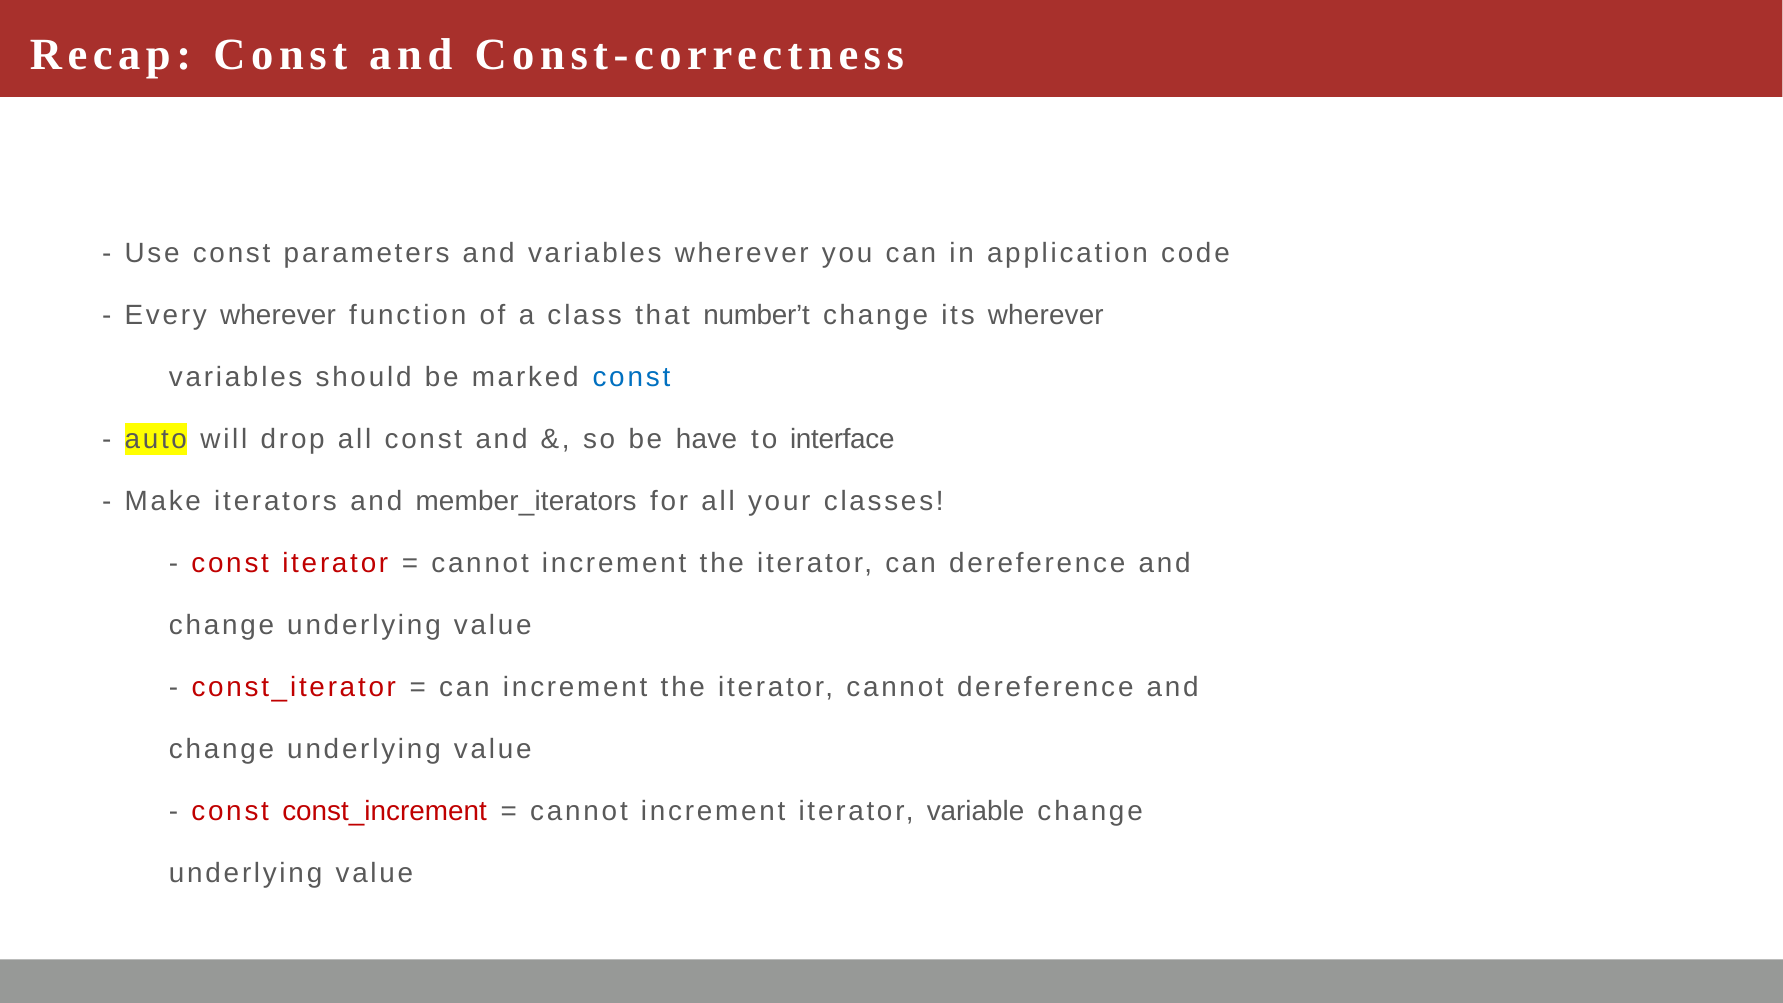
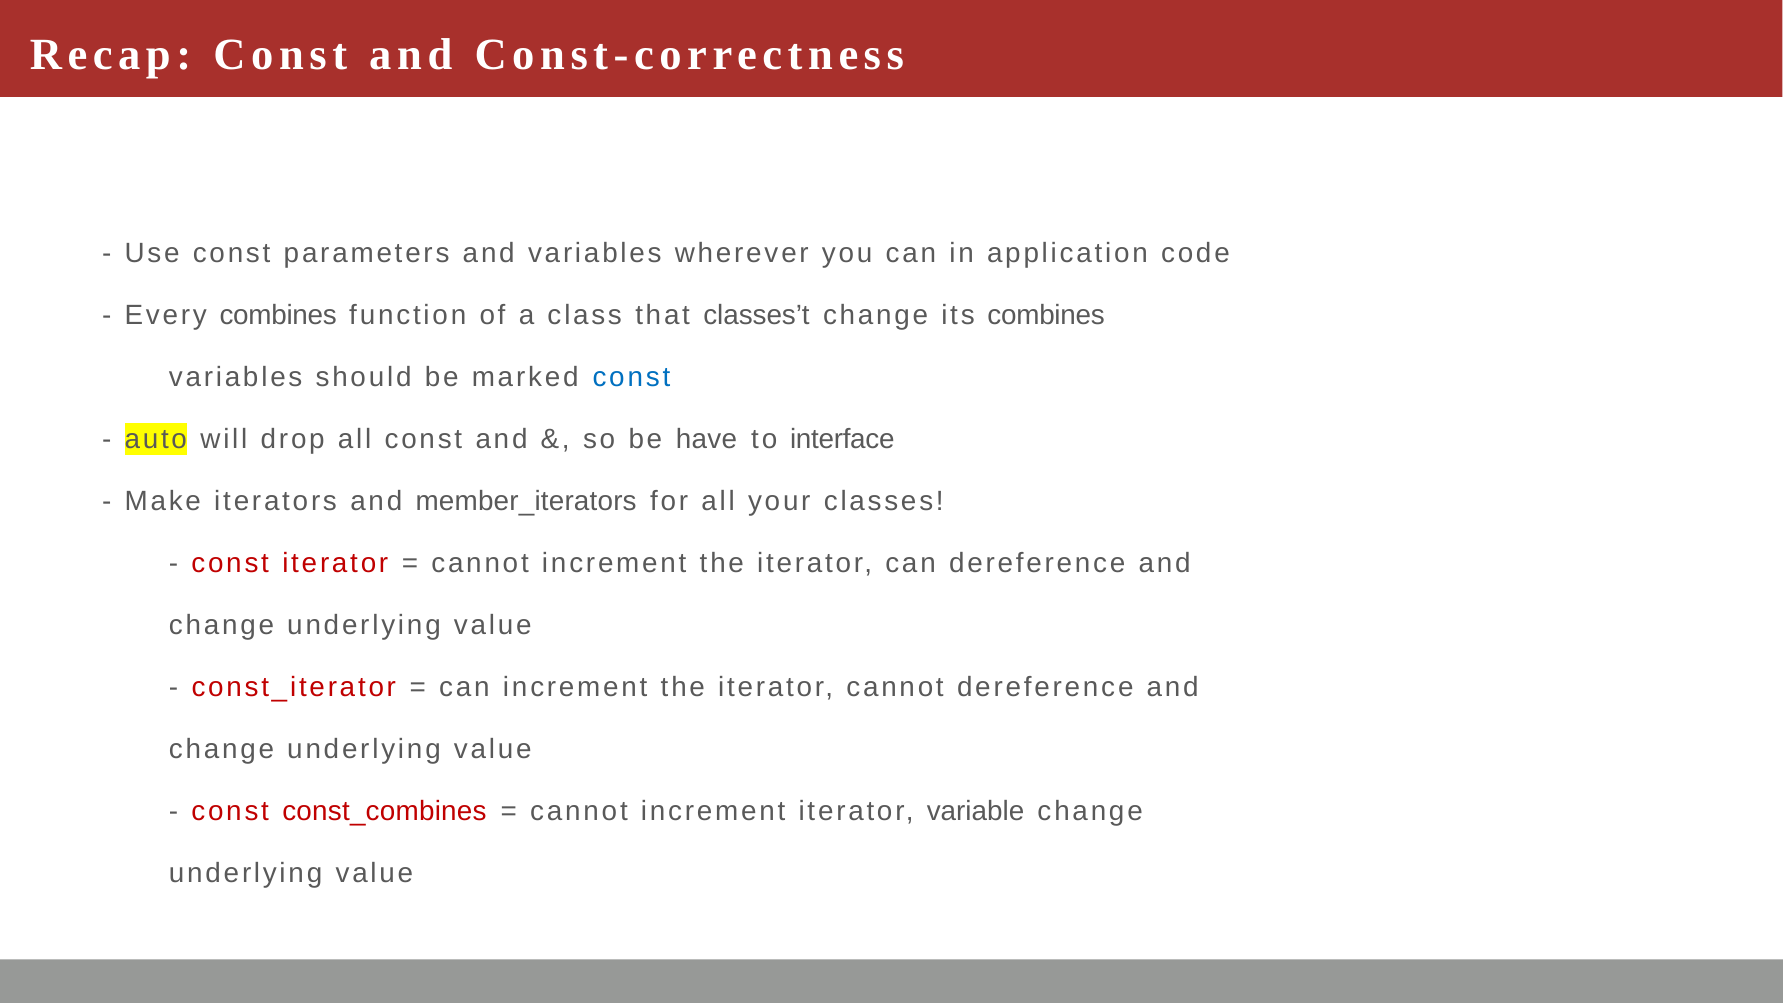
Every wherever: wherever -> combines
number’t: number’t -> classes’t
its wherever: wherever -> combines
const_increment: const_increment -> const_combines
